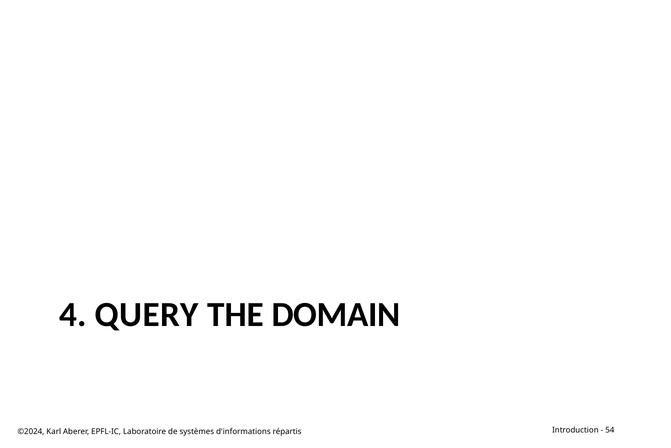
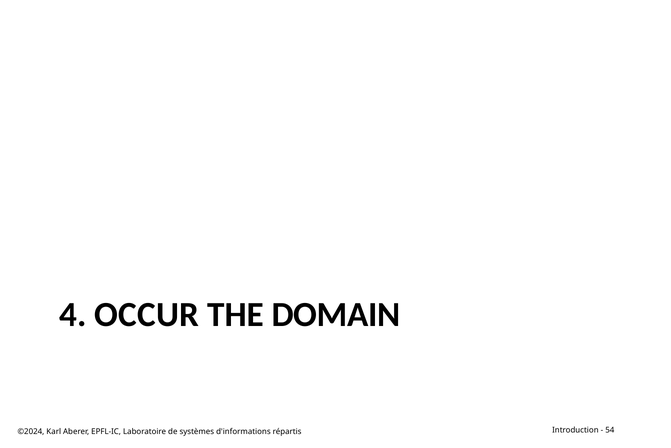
QUERY: QUERY -> OCCUR
